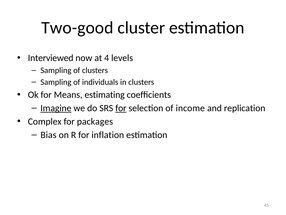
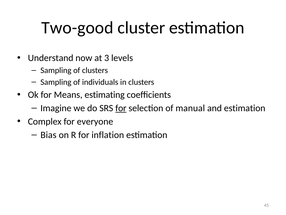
Interviewed: Interviewed -> Understand
4: 4 -> 3
Imagine underline: present -> none
income: income -> manual
and replication: replication -> estimation
packages: packages -> everyone
